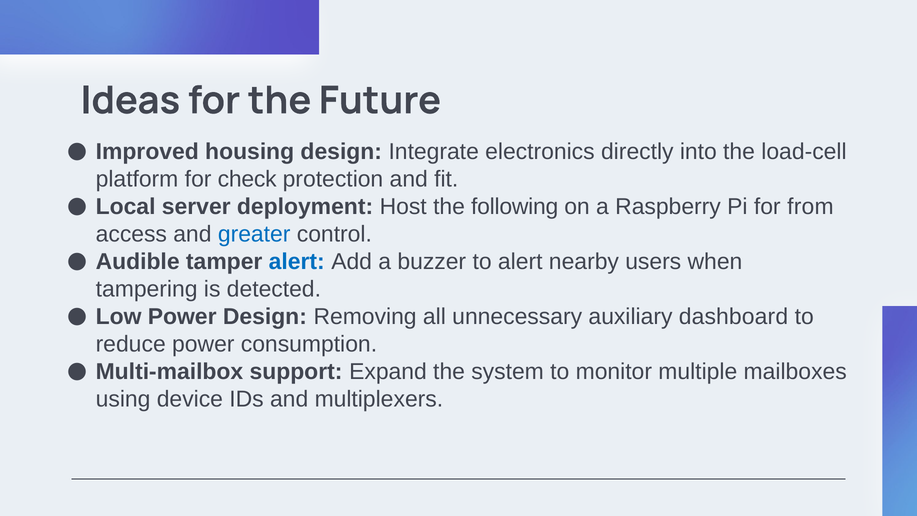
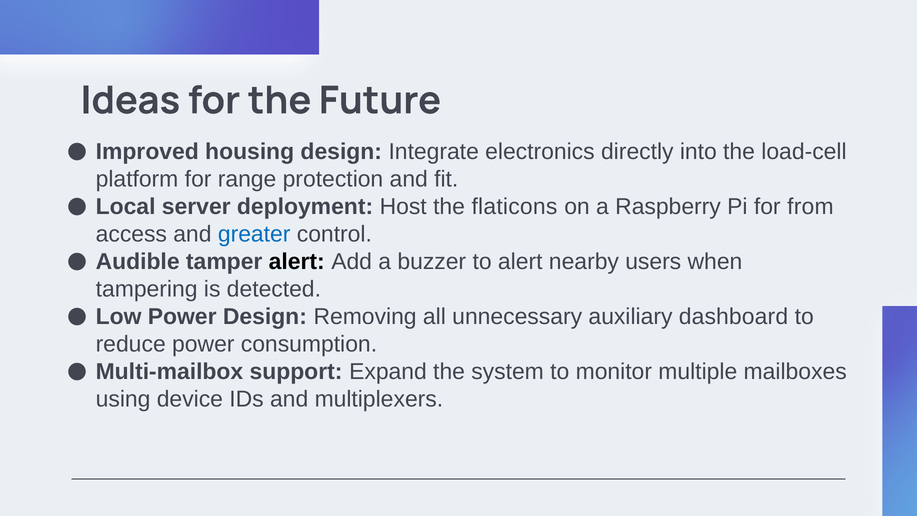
check: check -> range
following: following -> flaticons
alert at (297, 261) colour: blue -> black
